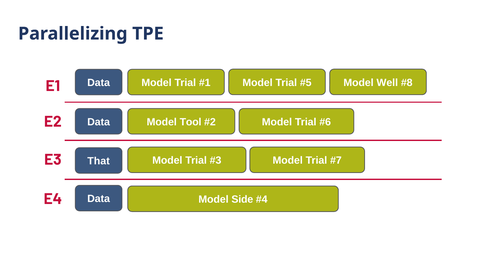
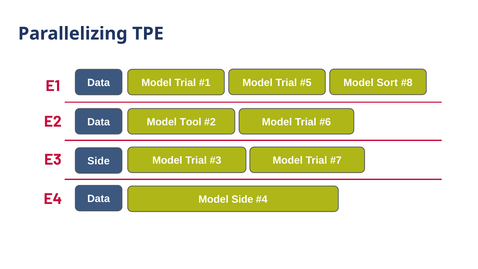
Well: Well -> Sort
That at (99, 161): That -> Side
